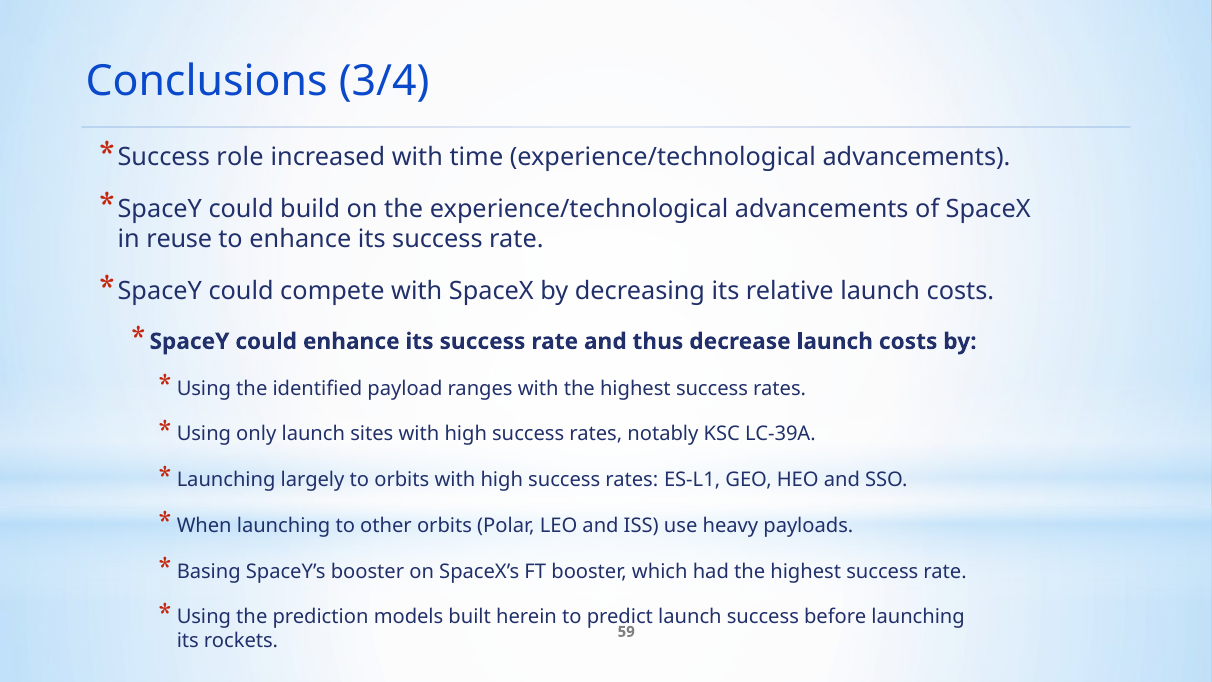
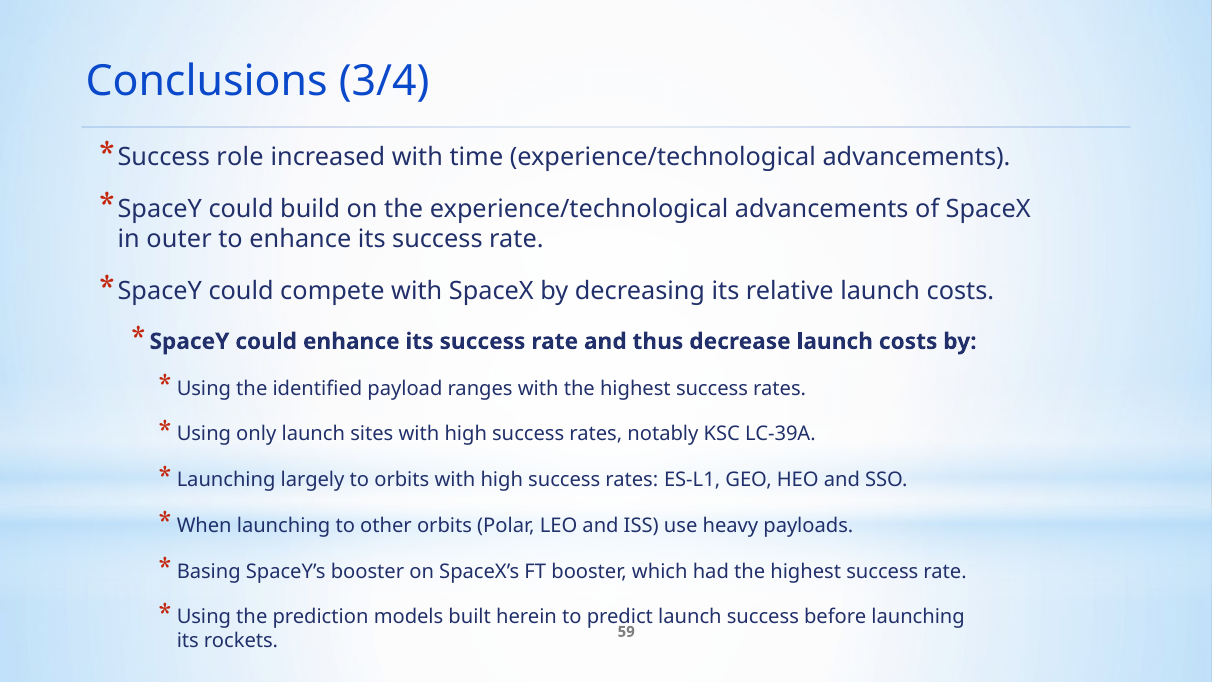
reuse: reuse -> outer
